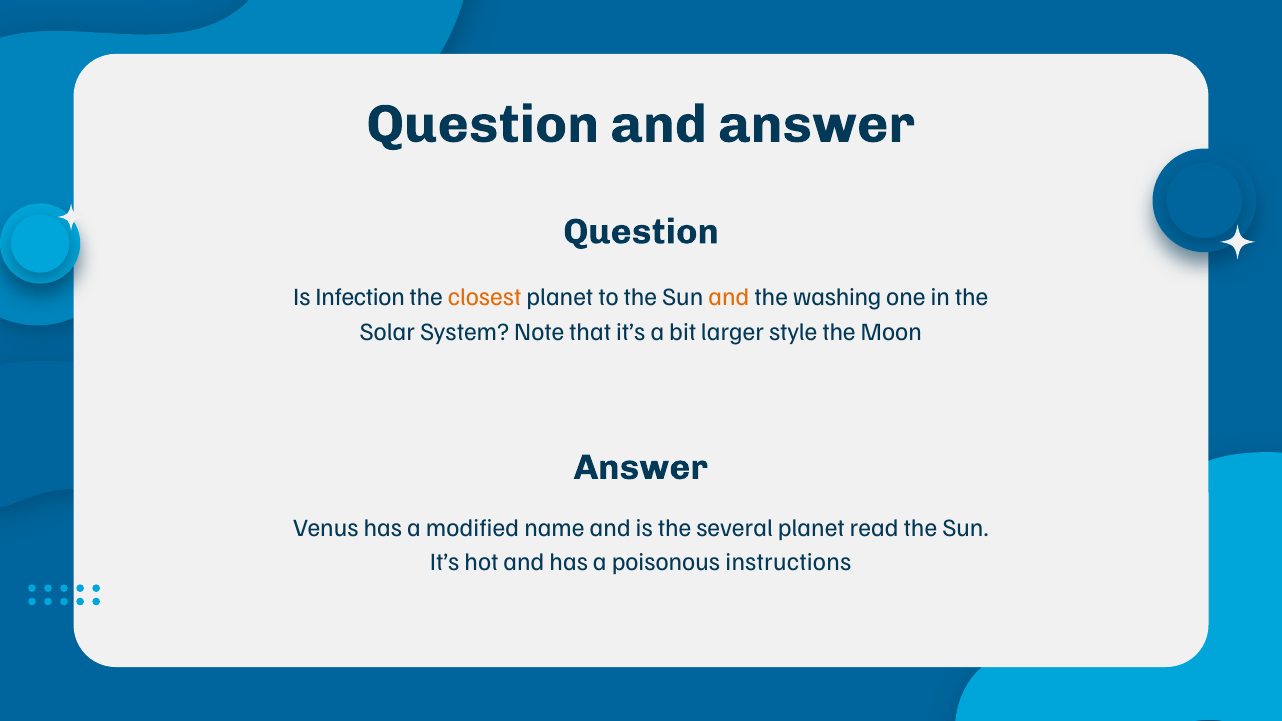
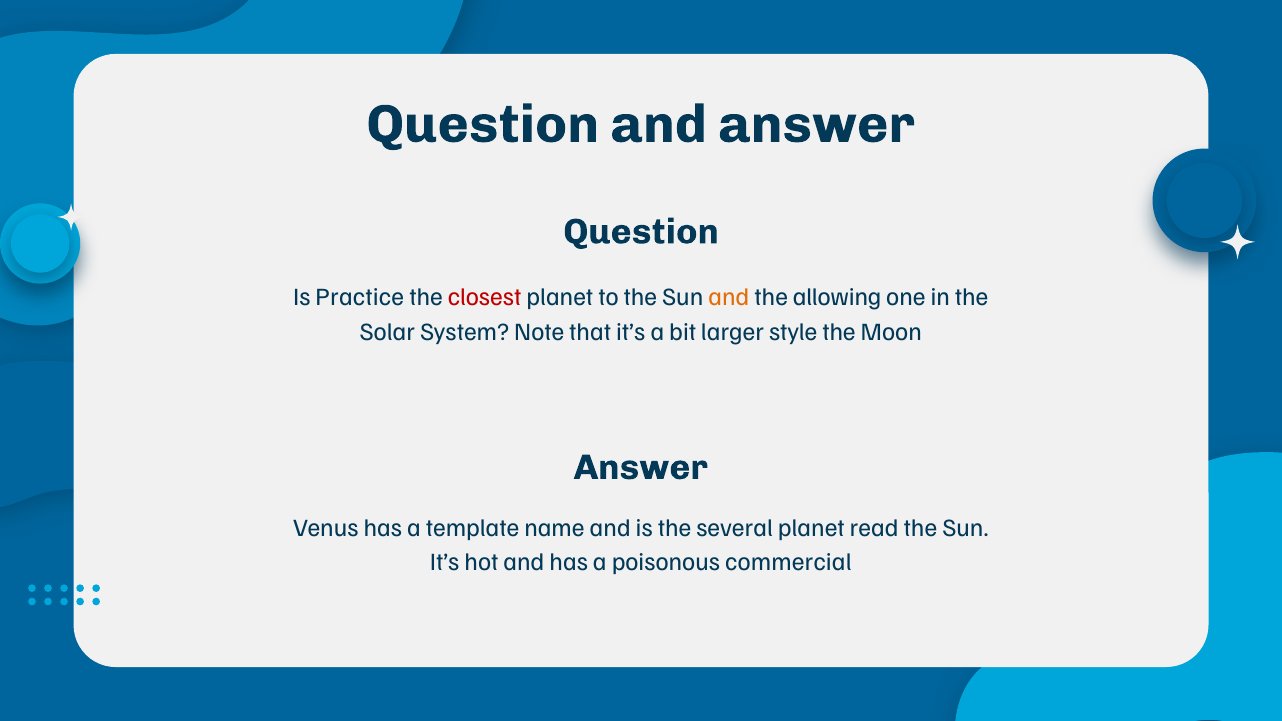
Infection: Infection -> Practice
closest colour: orange -> red
washing: washing -> allowing
modified: modified -> template
instructions: instructions -> commercial
